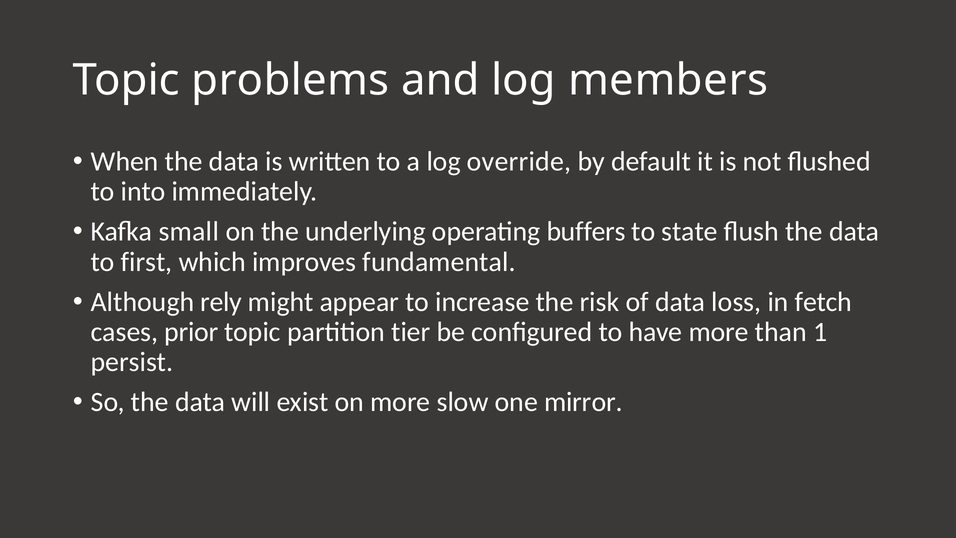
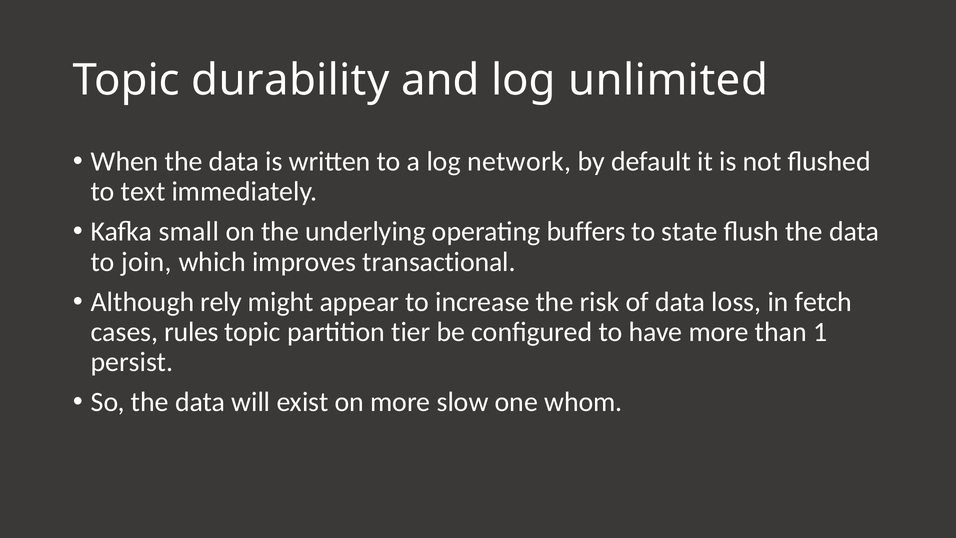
problems: problems -> durability
members: members -> unlimited
override: override -> network
into: into -> text
first: first -> join
fundamental: fundamental -> transactional
prior: prior -> rules
mirror: mirror -> whom
